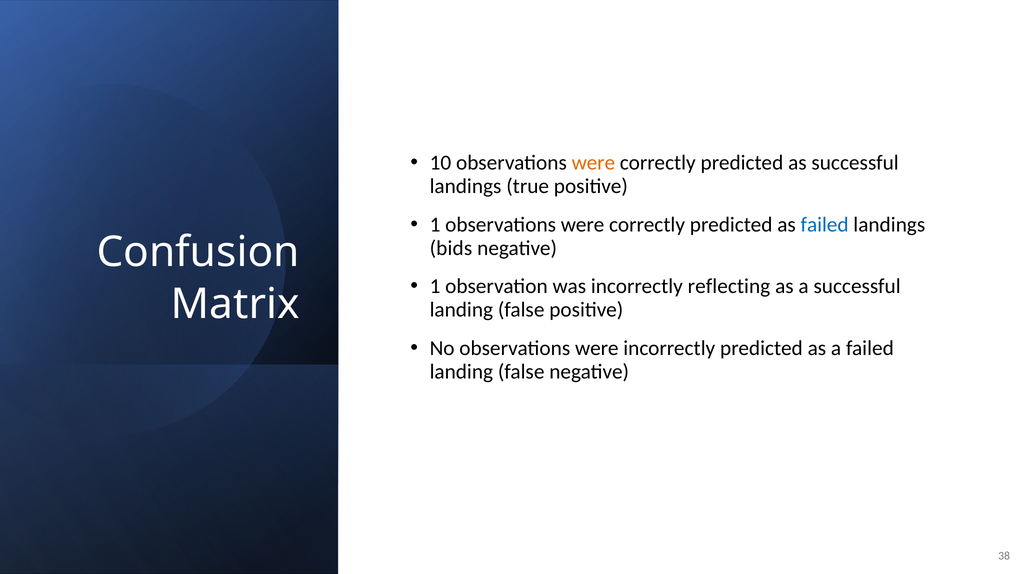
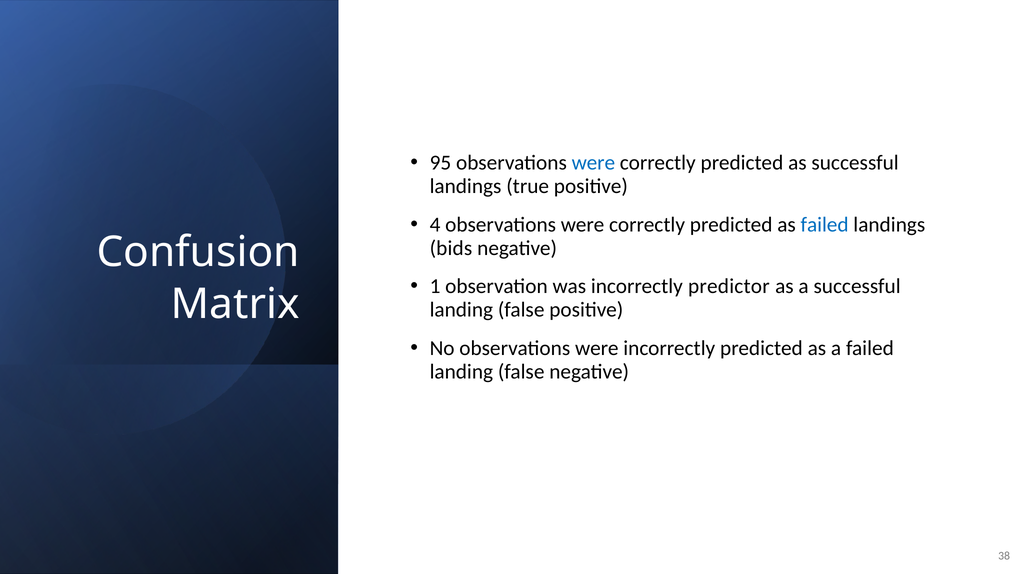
10: 10 -> 95
were at (593, 163) colour: orange -> blue
1 at (435, 225): 1 -> 4
reflecting: reflecting -> predictor
